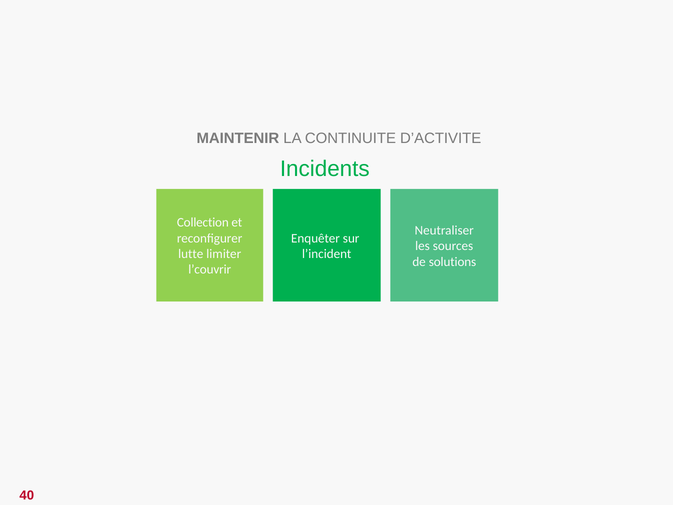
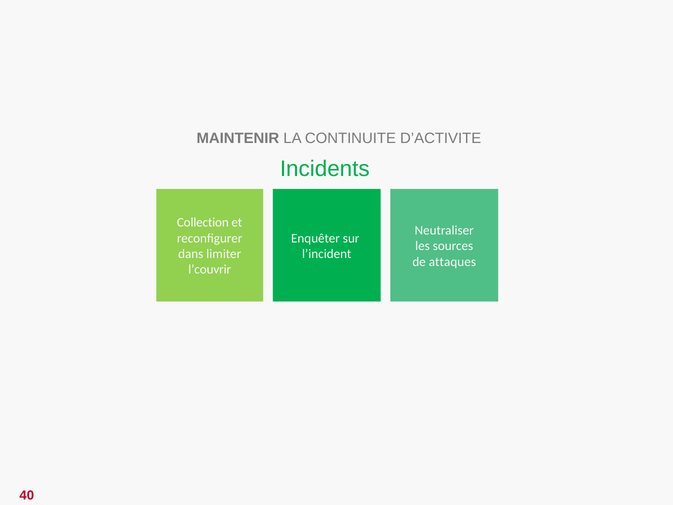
lutte: lutte -> dans
solutions: solutions -> attaques
